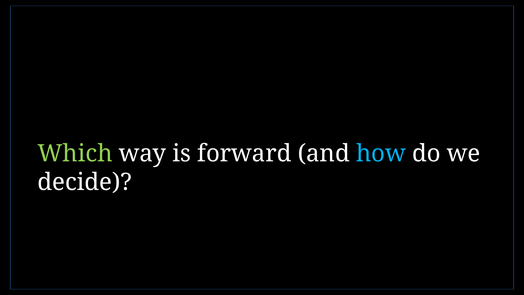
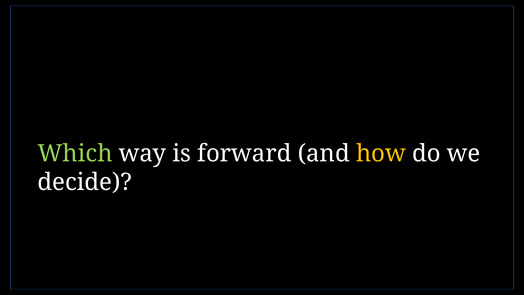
how colour: light blue -> yellow
